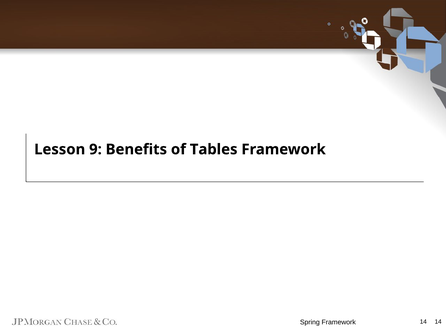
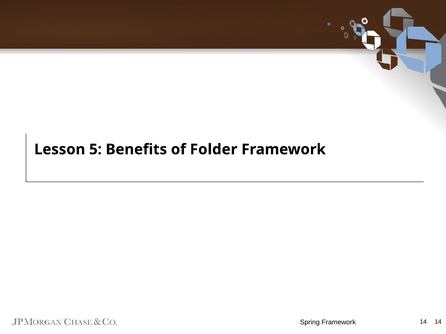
9: 9 -> 5
Tables: Tables -> Folder
